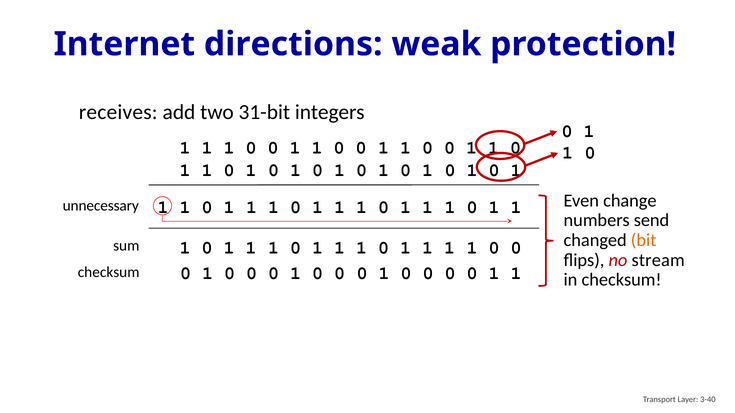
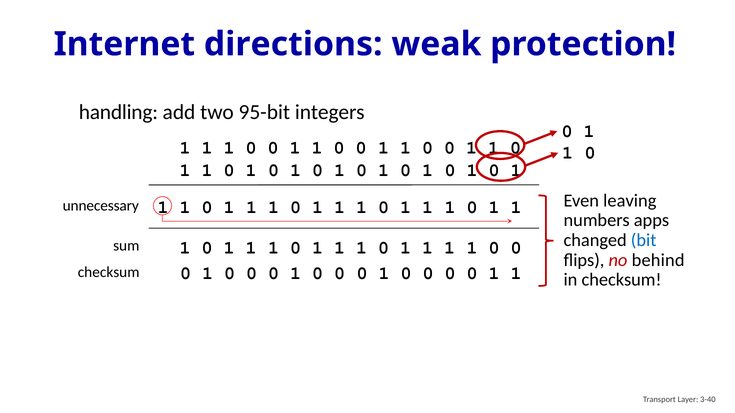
receives: receives -> handling
31-bit: 31-bit -> 95-bit
change: change -> leaving
send: send -> apps
bit colour: orange -> blue
stream: stream -> behind
